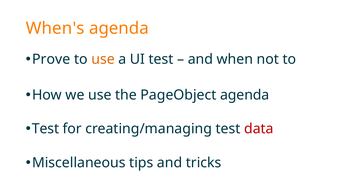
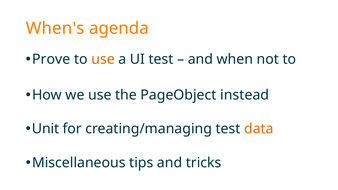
PageObject agenda: agenda -> instead
Test at (46, 129): Test -> Unit
data colour: red -> orange
